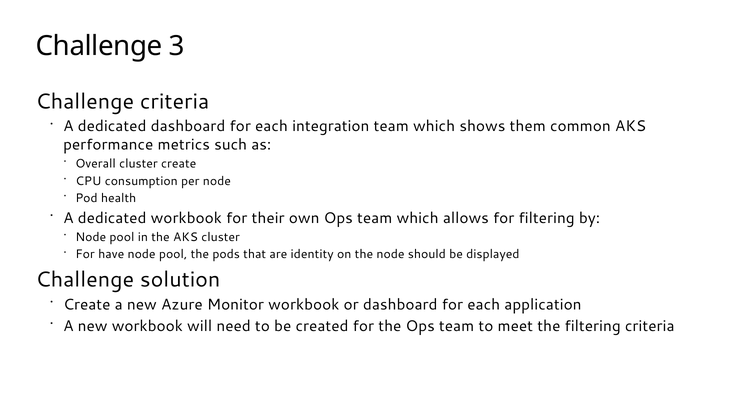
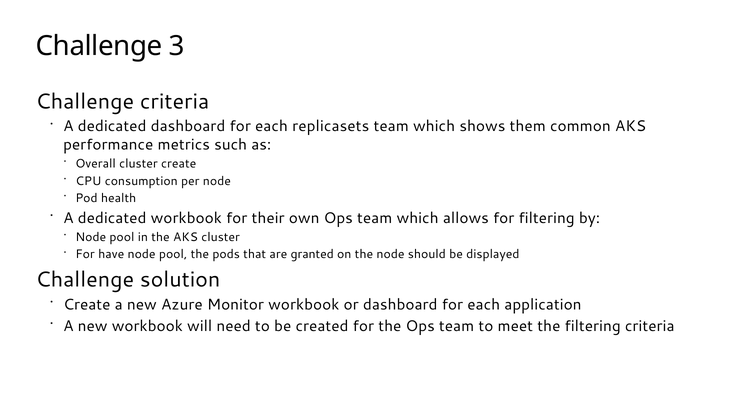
integration: integration -> replicasets
identity: identity -> granted
